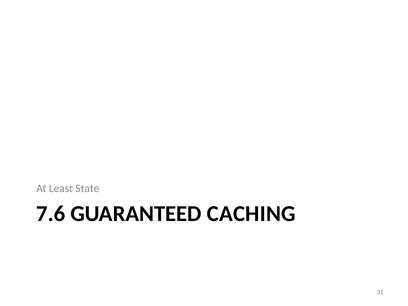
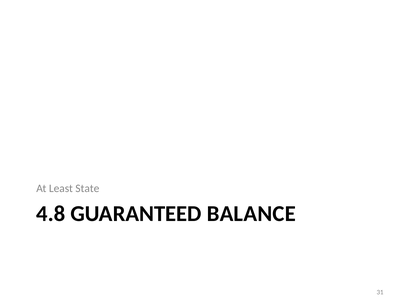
7.6: 7.6 -> 4.8
CACHING: CACHING -> BALANCE
